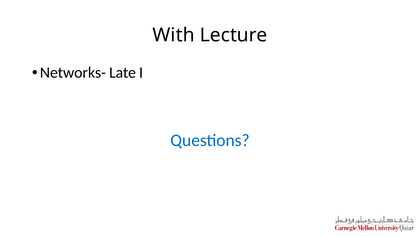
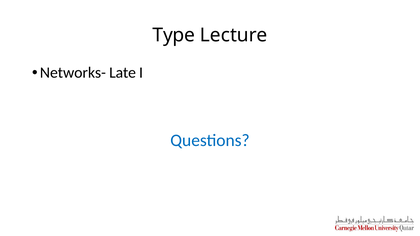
With: With -> Type
